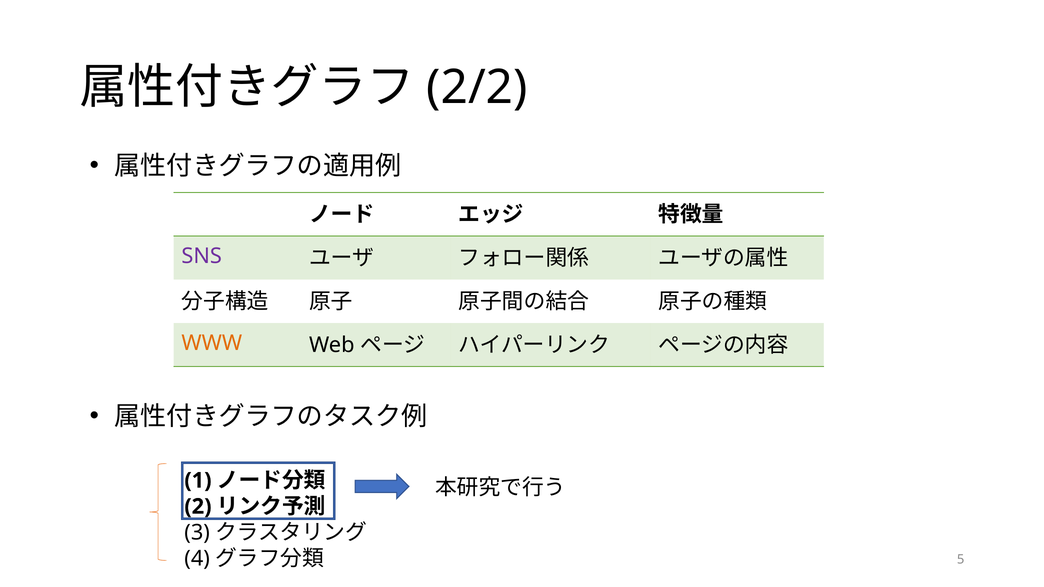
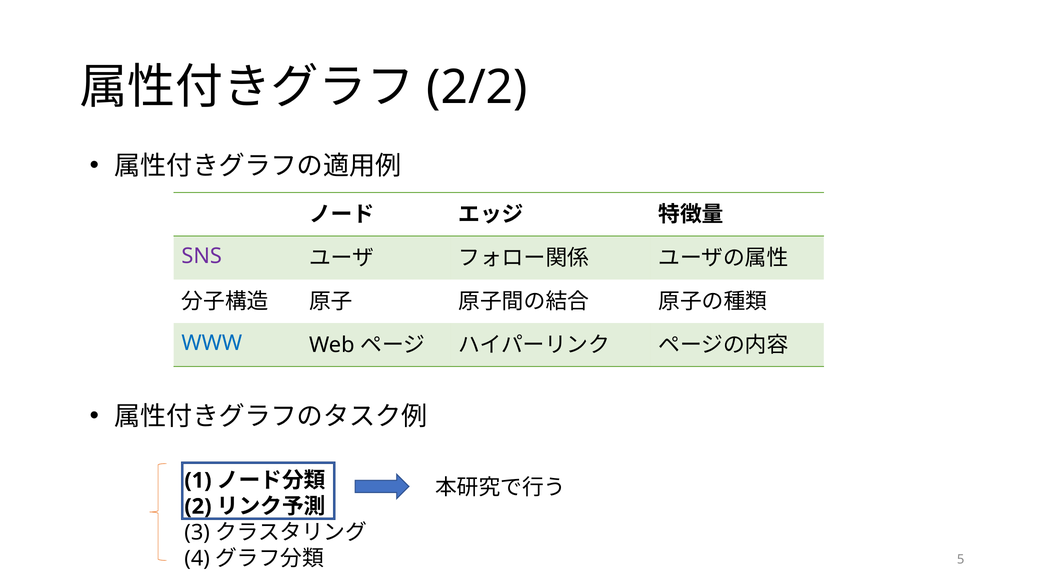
WWW colour: orange -> blue
